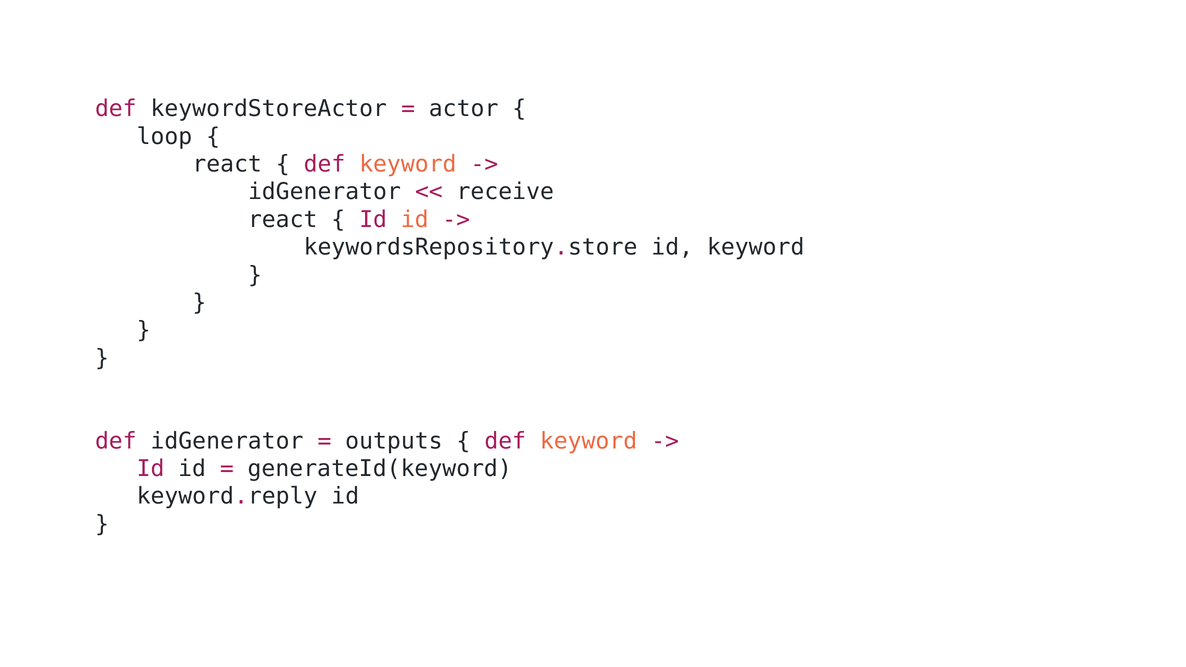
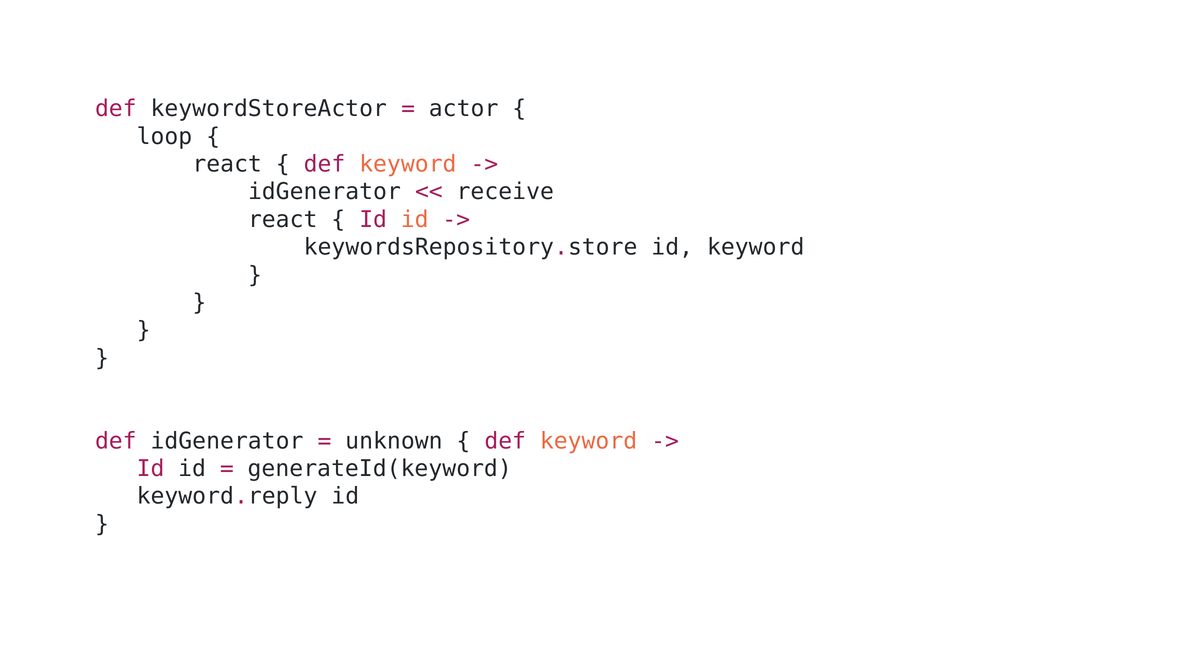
outputs: outputs -> unknown
